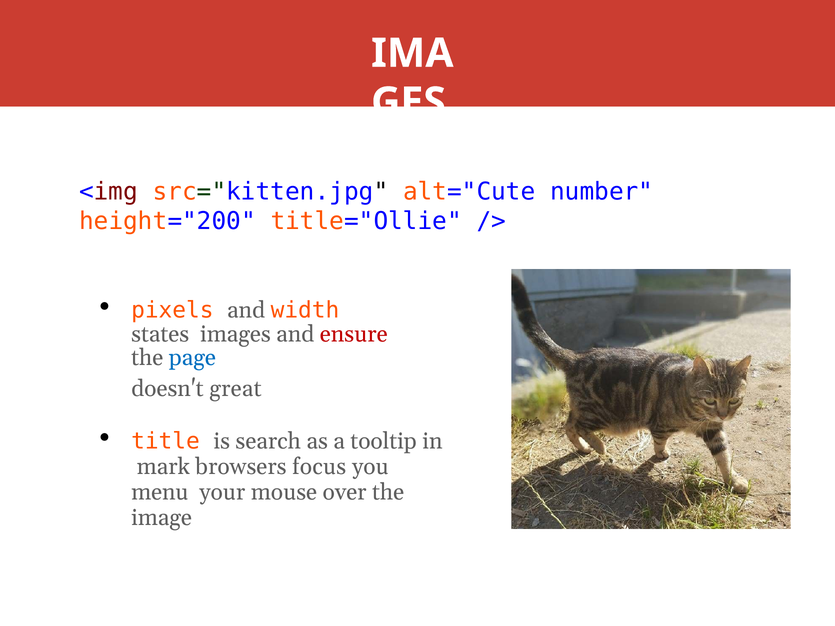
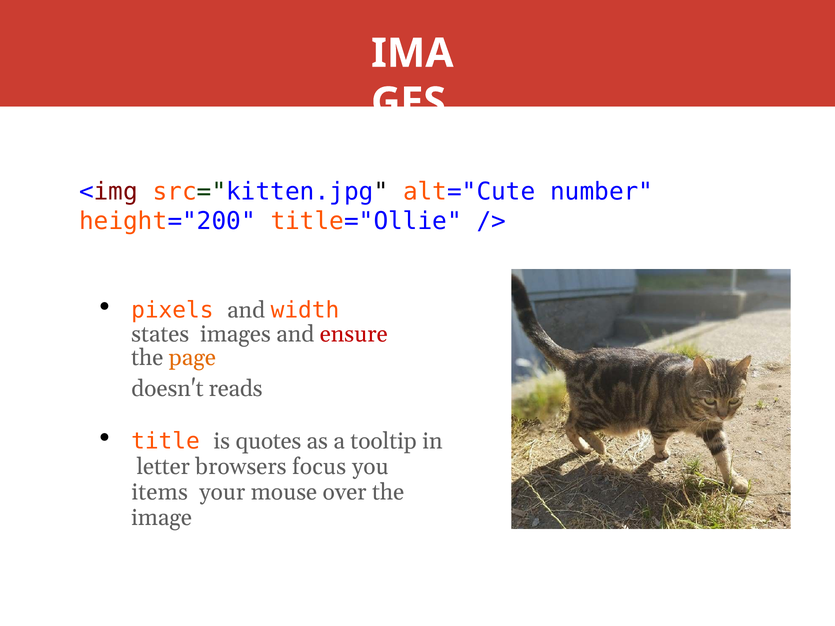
page colour: blue -> orange
great: great -> reads
search: search -> quotes
mark: mark -> letter
menu: menu -> items
